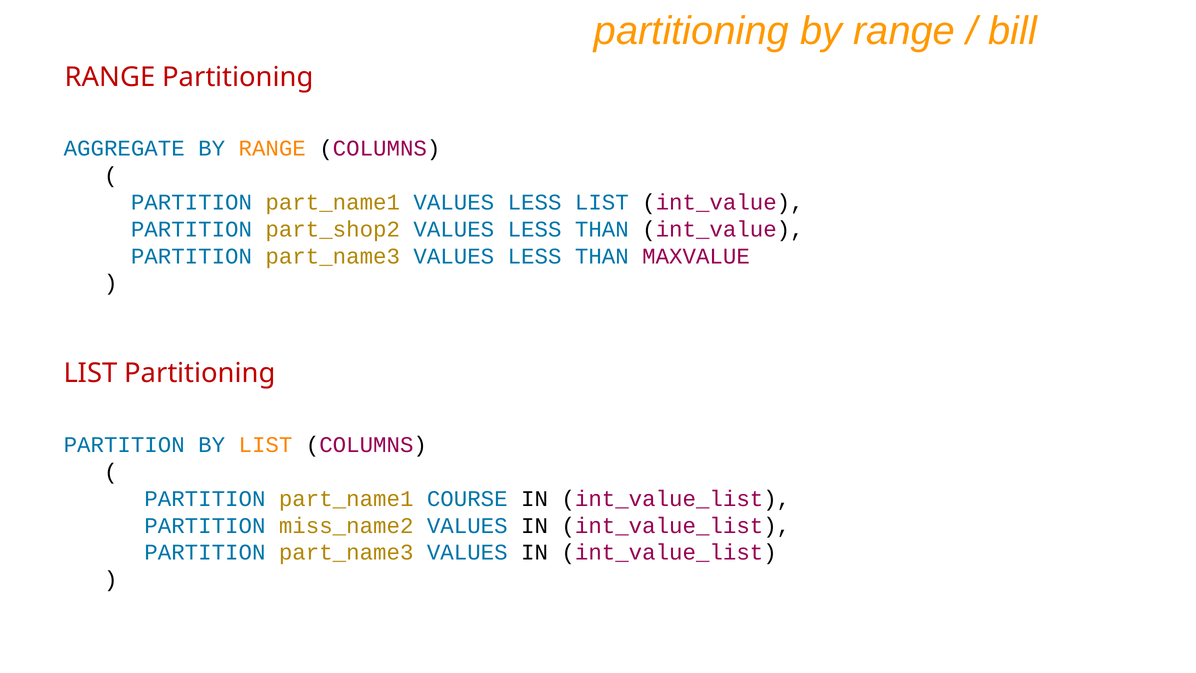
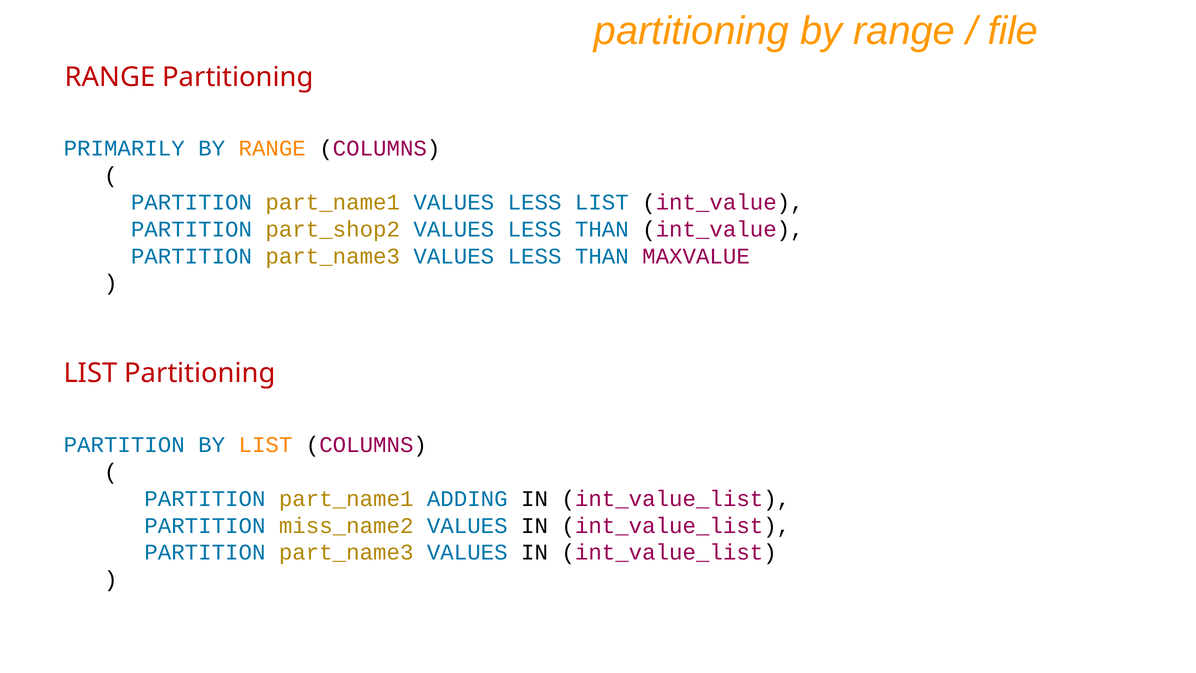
bill: bill -> file
AGGREGATE: AGGREGATE -> PRIMARILY
COURSE: COURSE -> ADDING
